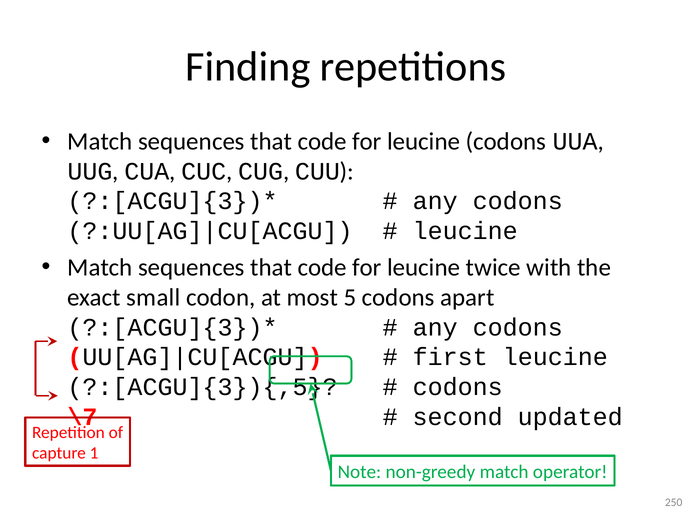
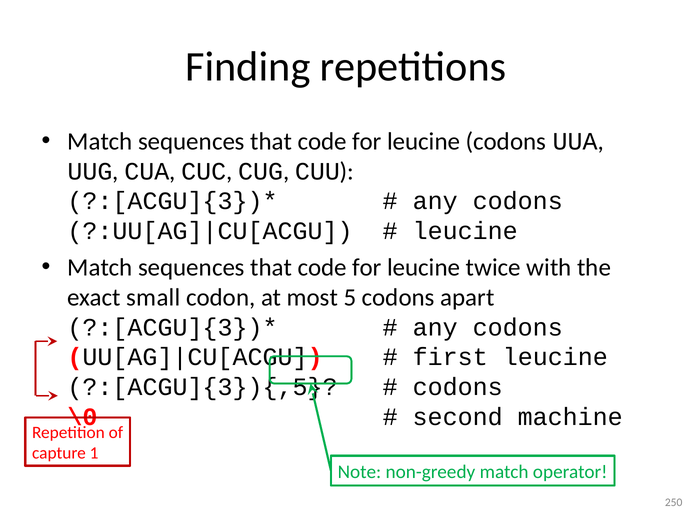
\7: \7 -> \0
updated: updated -> machine
